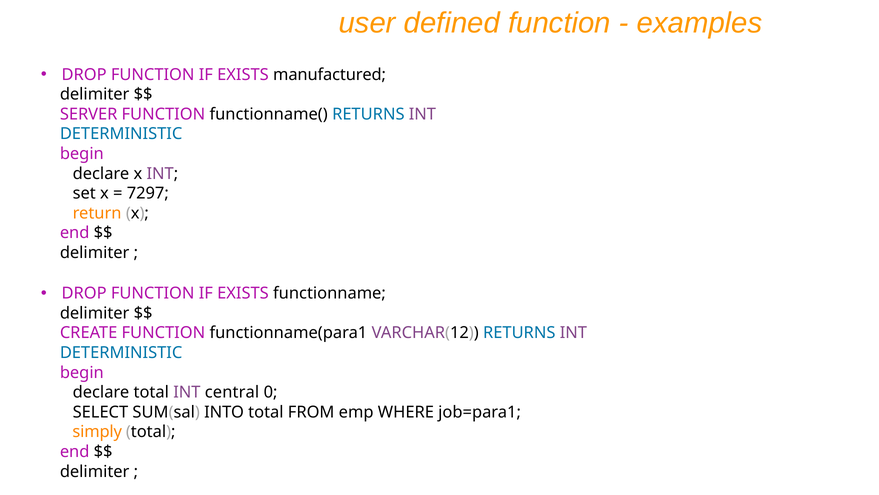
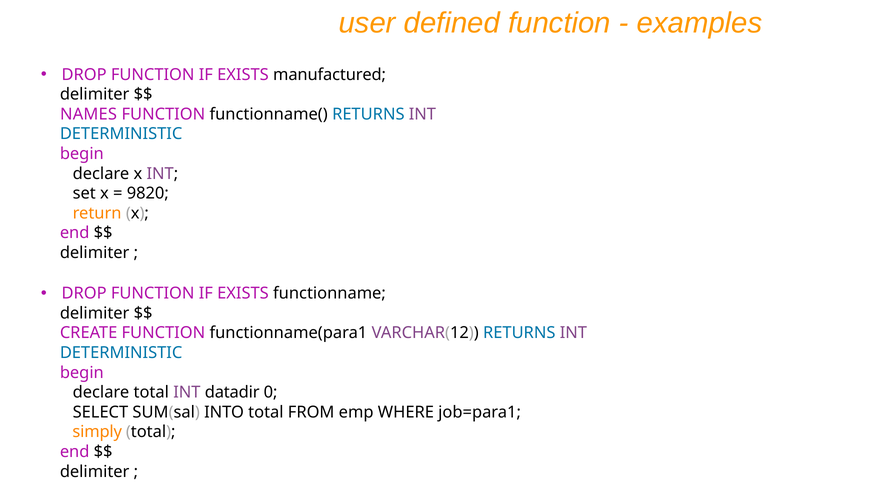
SERVER: SERVER -> NAMES
7297: 7297 -> 9820
central: central -> datadir
